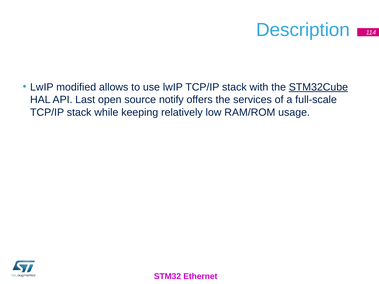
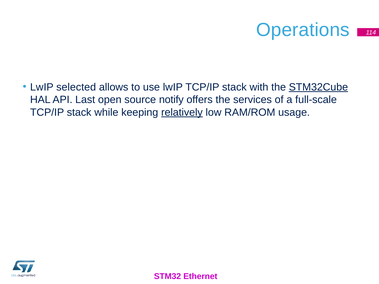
Description: Description -> Operations
modified: modified -> selected
relatively underline: none -> present
